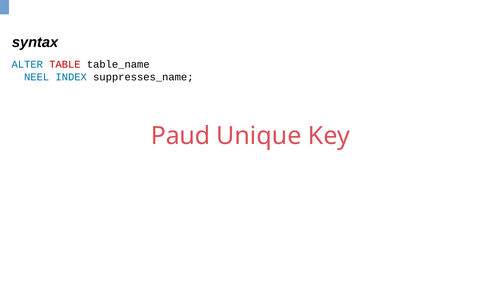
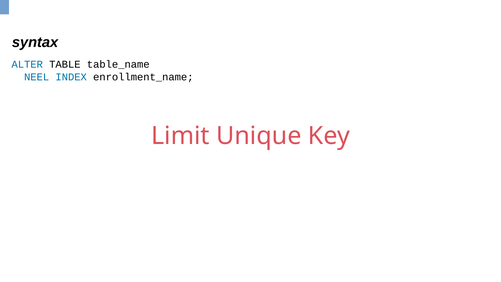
TABLE colour: red -> black
suppresses_name: suppresses_name -> enrollment_name
Paud: Paud -> Limit
